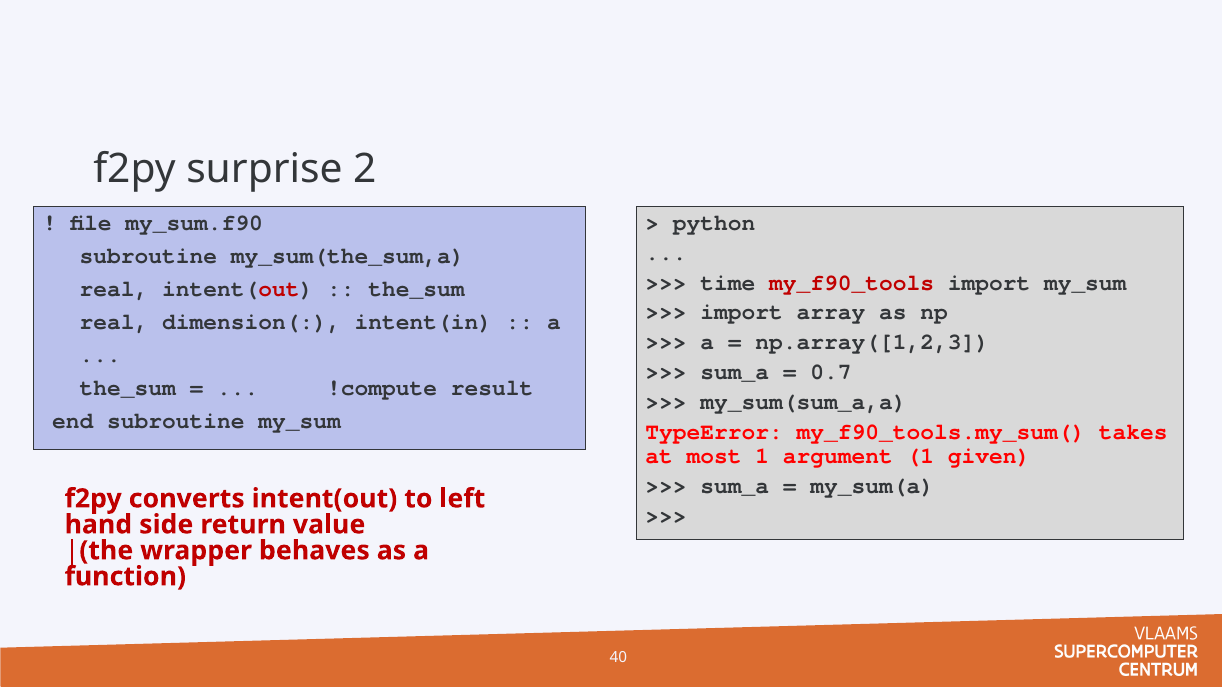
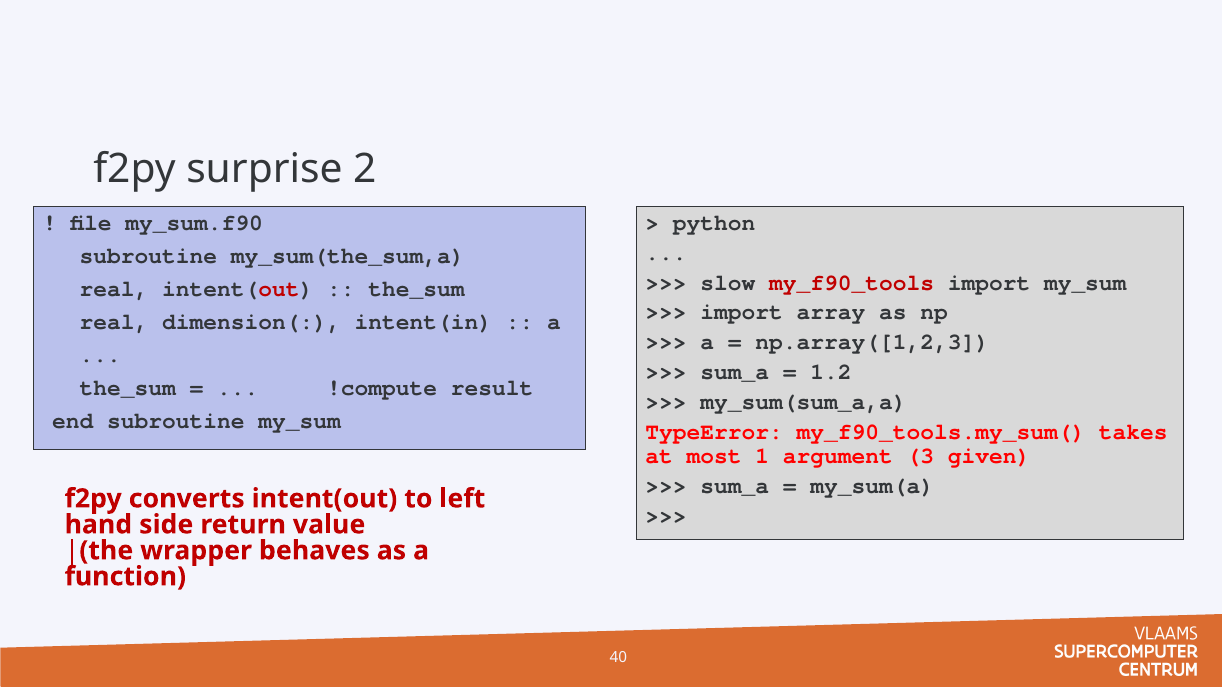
time: time -> slow
0.7: 0.7 -> 1.2
argument 1: 1 -> 3
